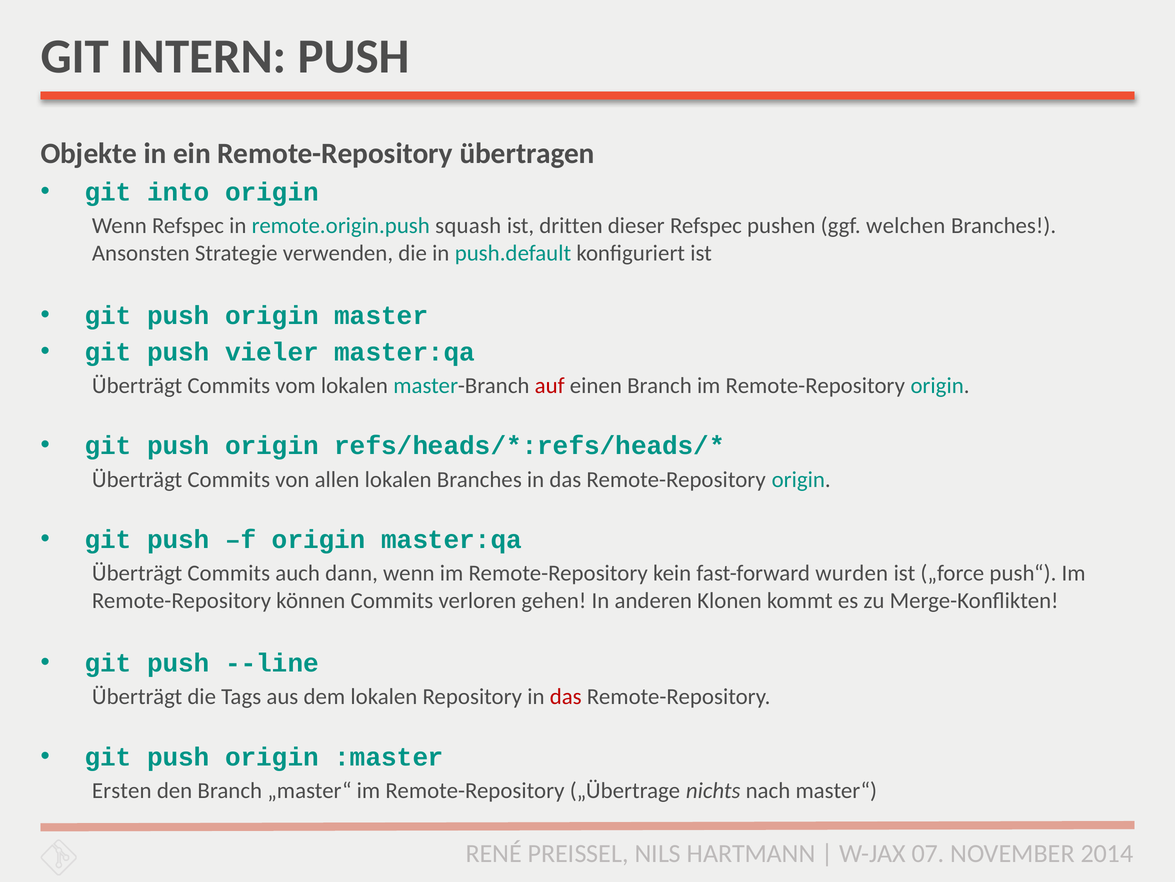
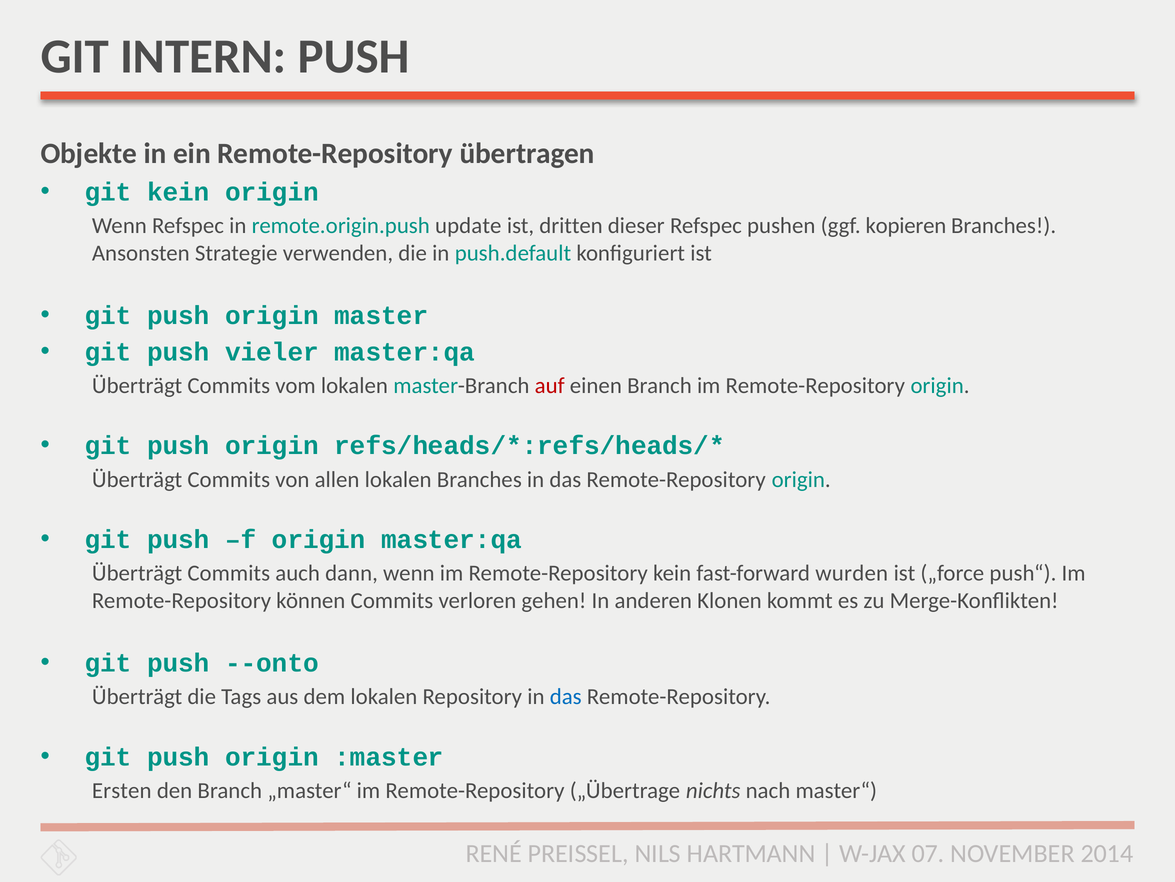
git into: into -> kein
squash: squash -> update
welchen: welchen -> kopieren
--line: --line -> --onto
das at (566, 696) colour: red -> blue
